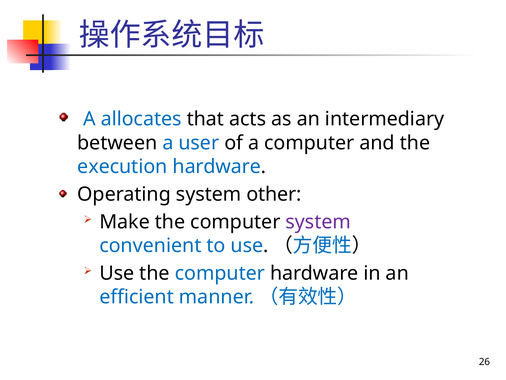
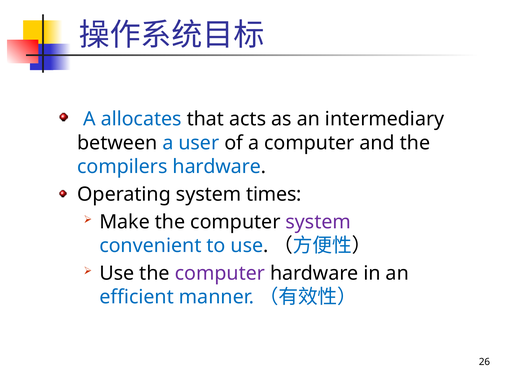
execution: execution -> compilers
other: other -> times
computer at (220, 273) colour: blue -> purple
